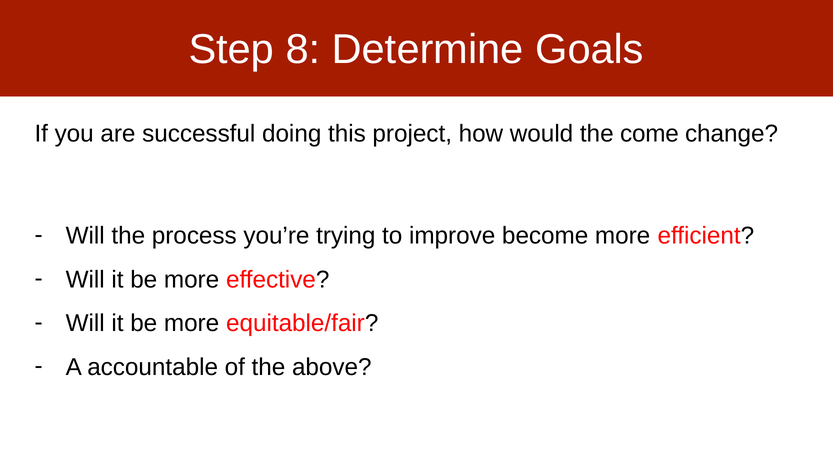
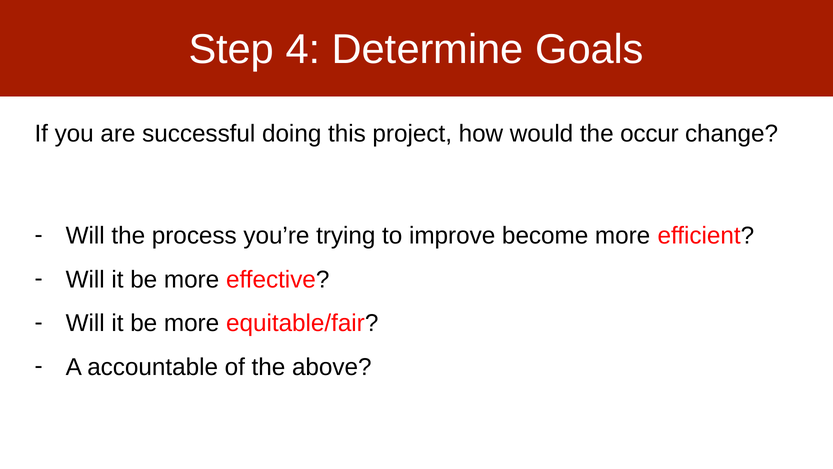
8: 8 -> 4
come: come -> occur
